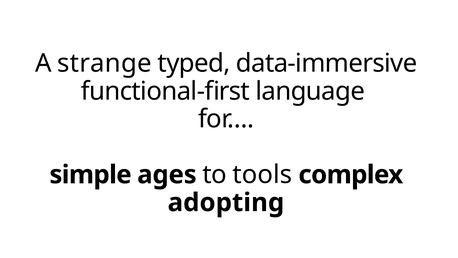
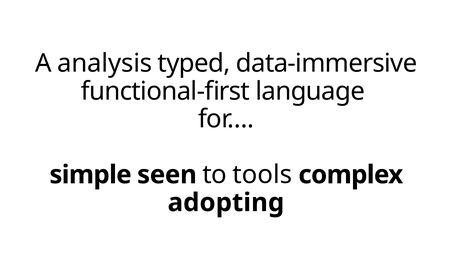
strange: strange -> analysis
ages: ages -> seen
